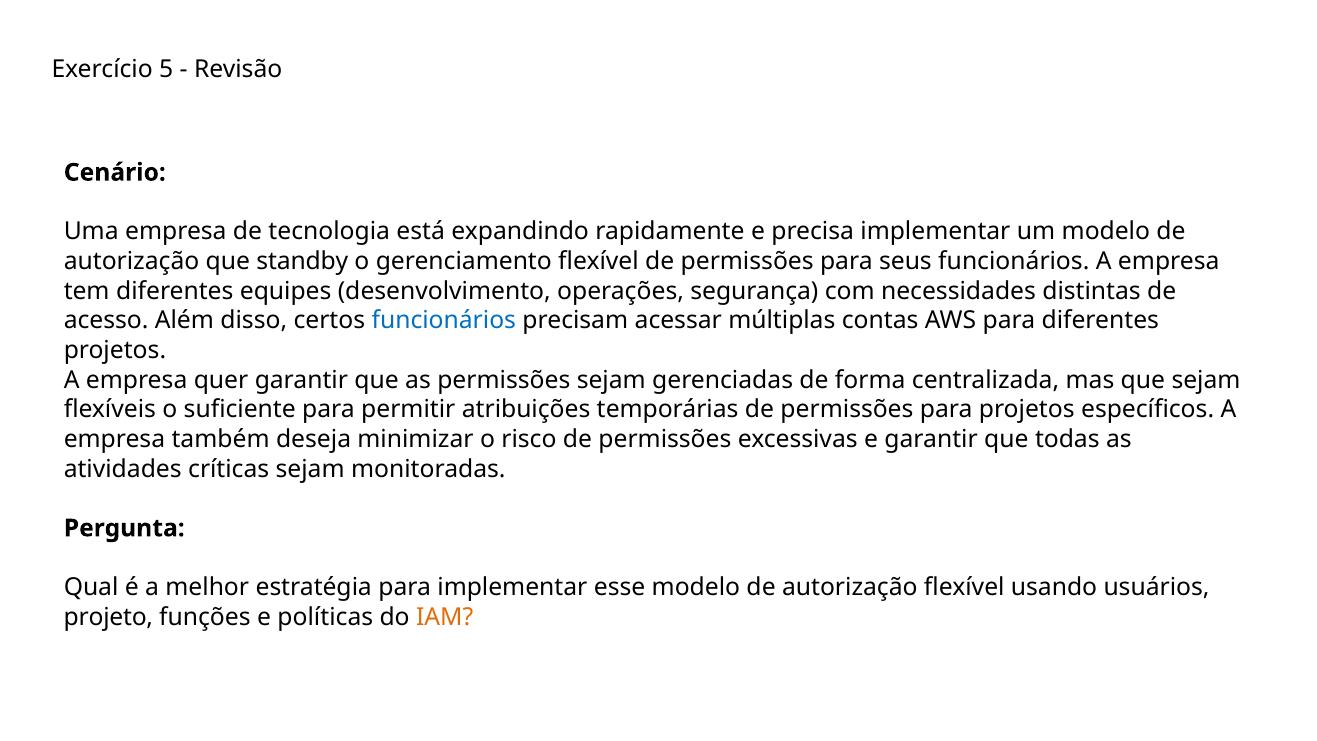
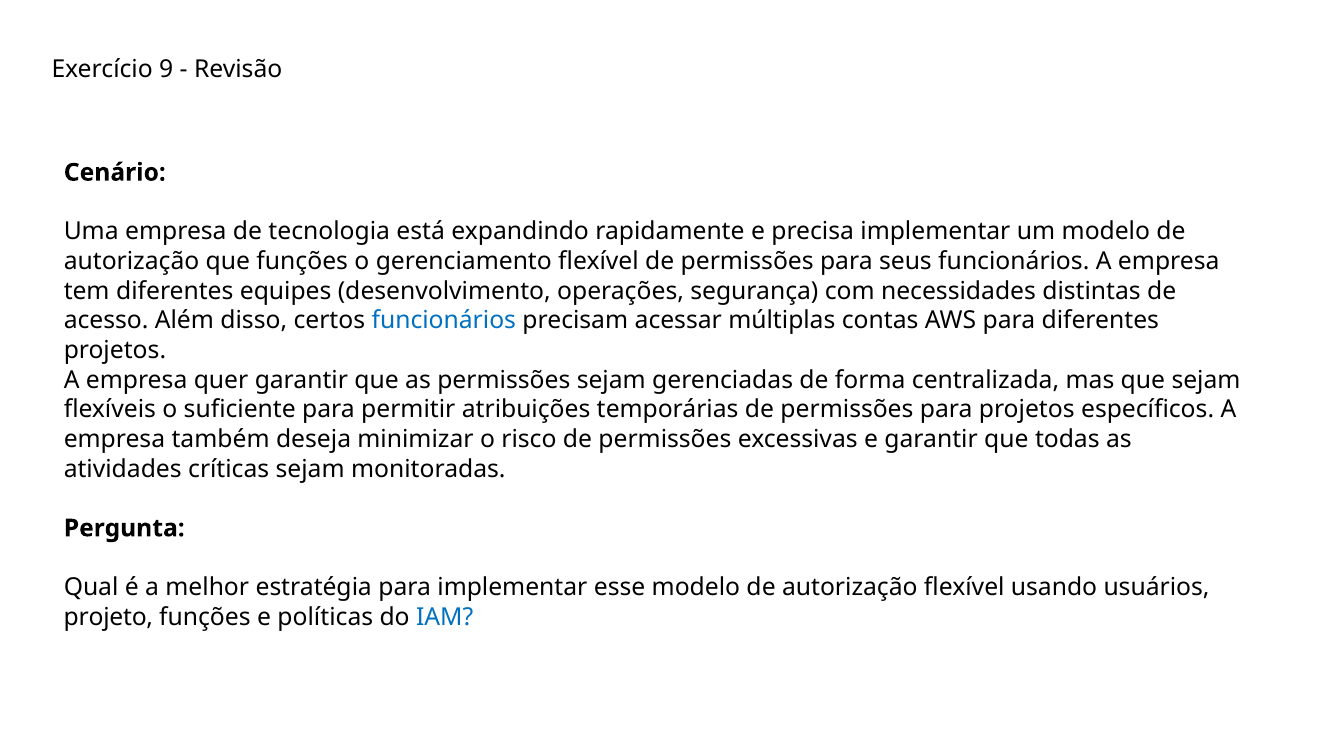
5: 5 -> 9
que standby: standby -> funções
IAM colour: orange -> blue
